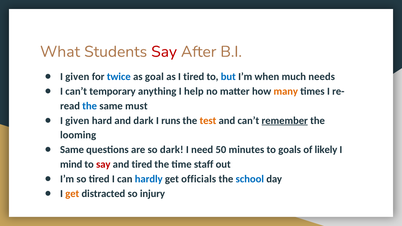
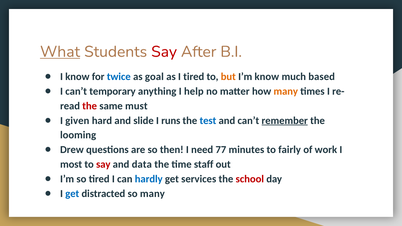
What underline: none -> present
given at (77, 77): given -> know
but colour: blue -> orange
I’m when: when -> know
needs: needs -> based
the at (90, 106) colour: blue -> red
and dark: dark -> slide
test colour: orange -> blue
Same at (72, 150): Same -> Drew
so dark: dark -> then
50: 50 -> 77
goals: goals -> fairly
likely: likely -> work
mind: mind -> most
and tired: tired -> data
officials: officials -> services
school colour: blue -> red
get at (72, 194) colour: orange -> blue
so injury: injury -> many
